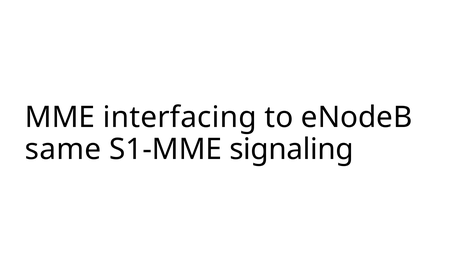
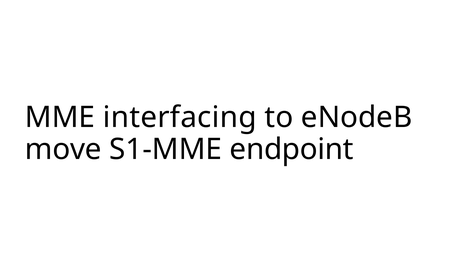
same: same -> move
signaling: signaling -> endpoint
